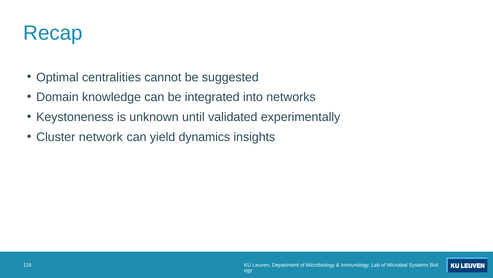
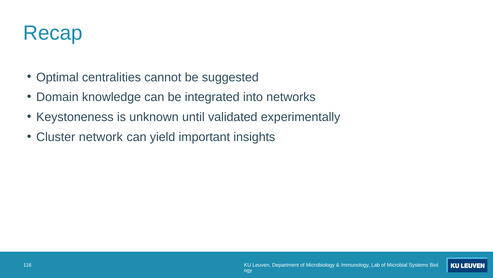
dynamics: dynamics -> important
